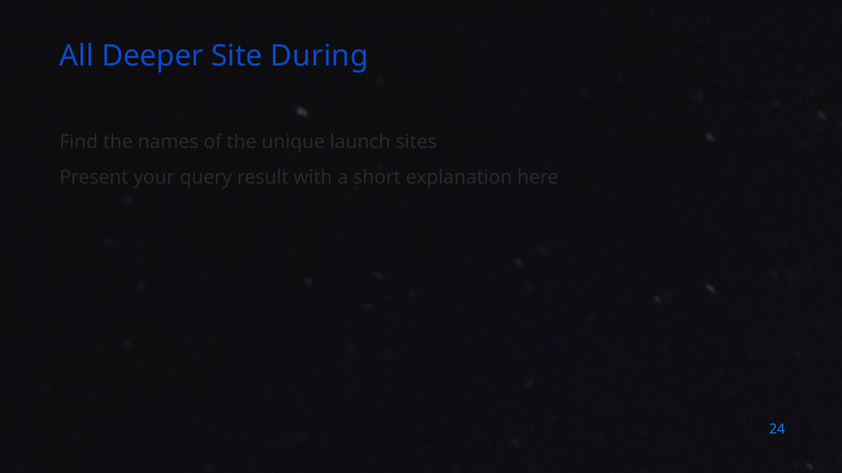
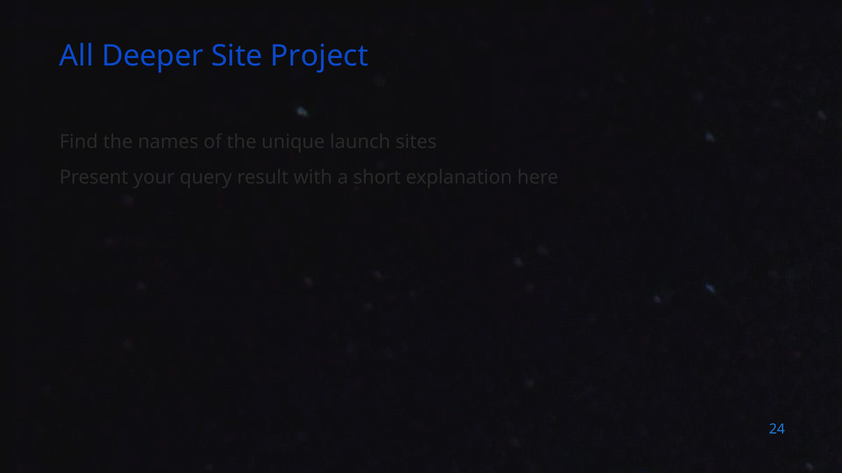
During: During -> Project
